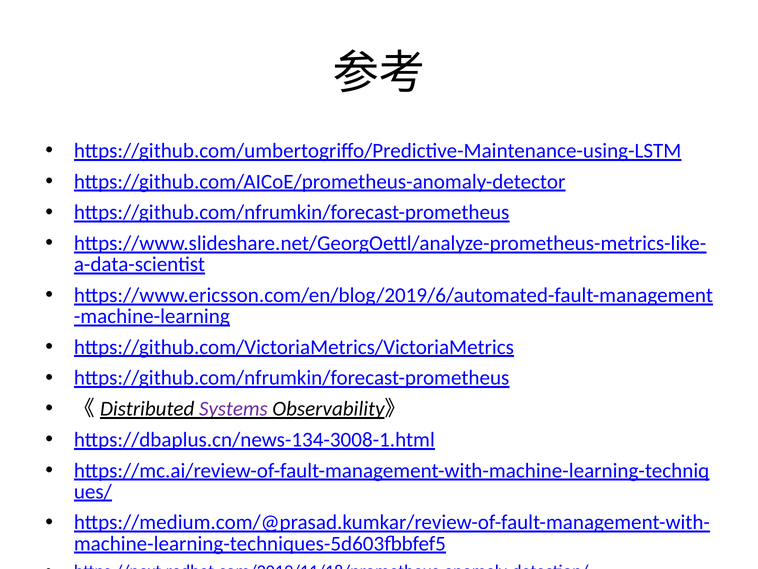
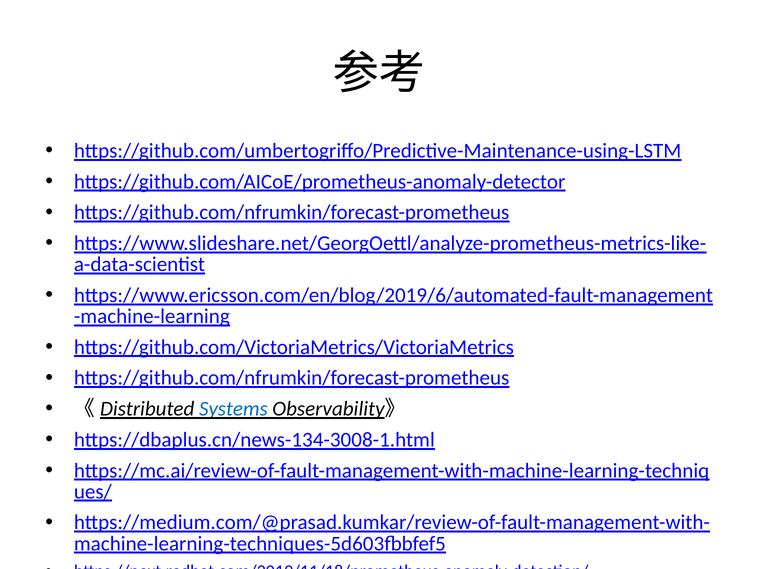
Systems colour: purple -> blue
